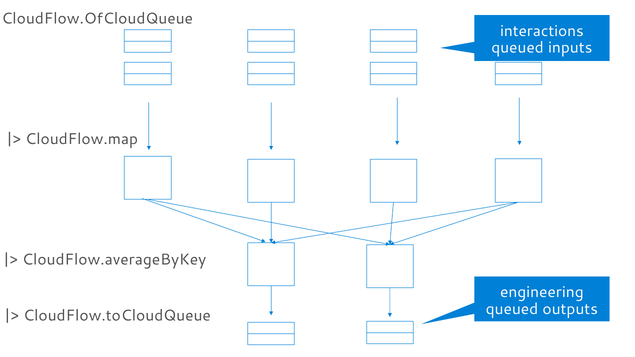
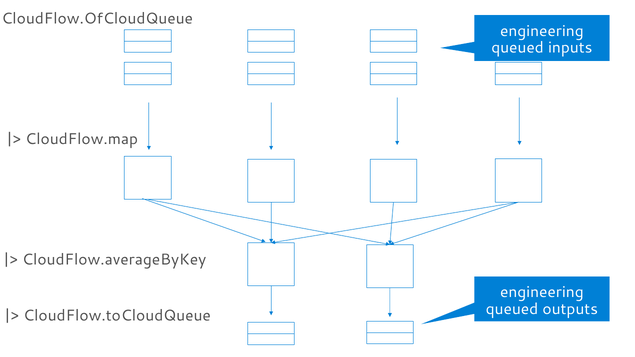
interactions at (542, 31): interactions -> engineering
